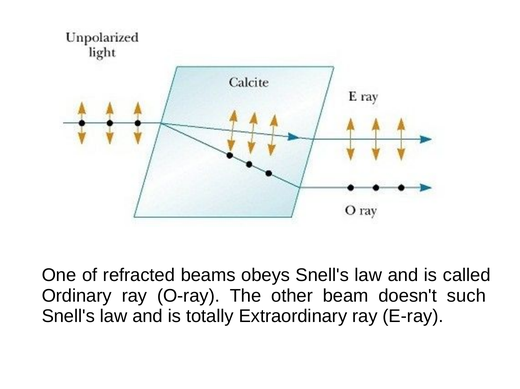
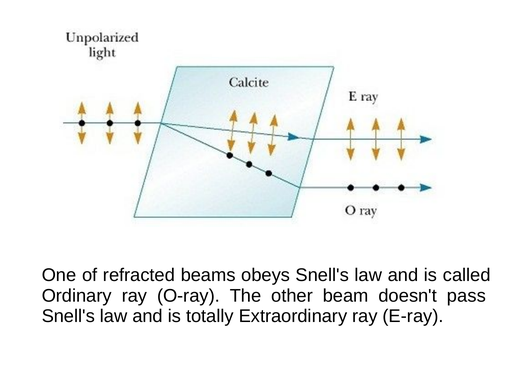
such: such -> pass
